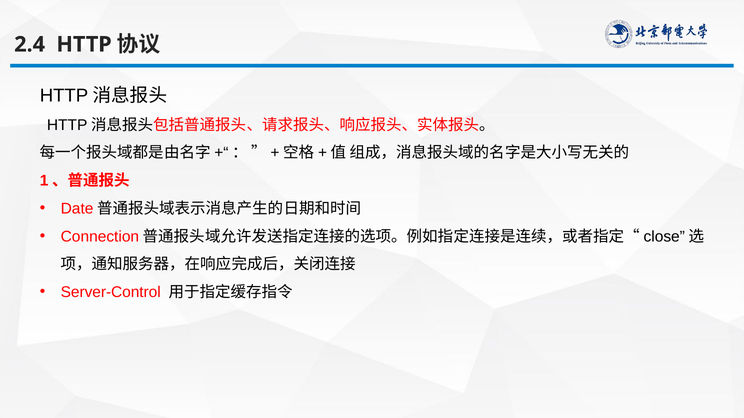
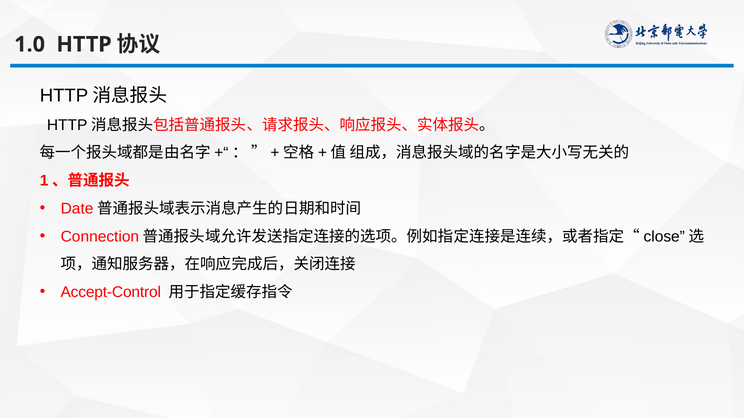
2.4: 2.4 -> 1.0
Server-Control: Server-Control -> Accept-Control
